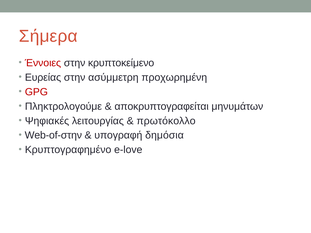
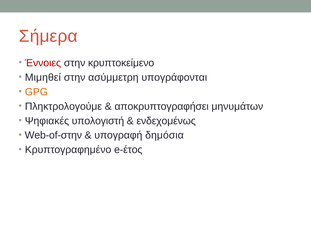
Ευρείας: Ευρείας -> Μιμηθεί
προχωρημένη: προχωρημένη -> υπογράφονται
GPG colour: red -> orange
αποκρυπτογραφείται: αποκρυπτογραφείται -> αποκρυπτογραφήσει
λειτουργίας: λειτουργίας -> υπολογιστή
πρωτόκολλο: πρωτόκολλο -> ενδεχομένως
e-love: e-love -> e-έτος
